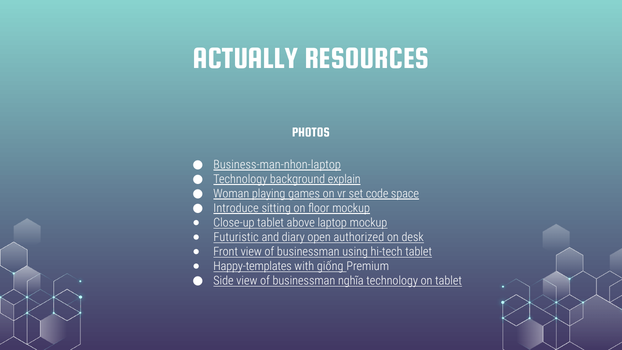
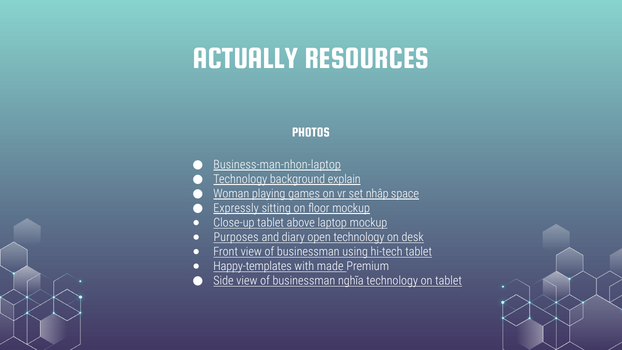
code: code -> nhập
Introduce: Introduce -> Expressly
Futuristic: Futuristic -> Purposes
open authorized: authorized -> technology
giống: giống -> made
